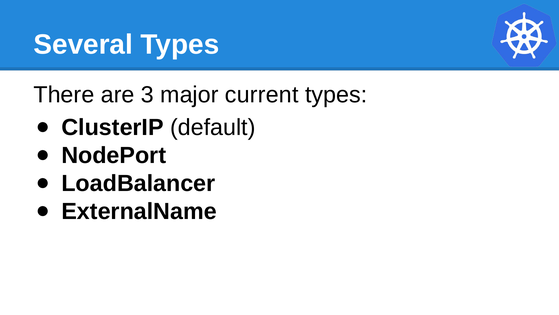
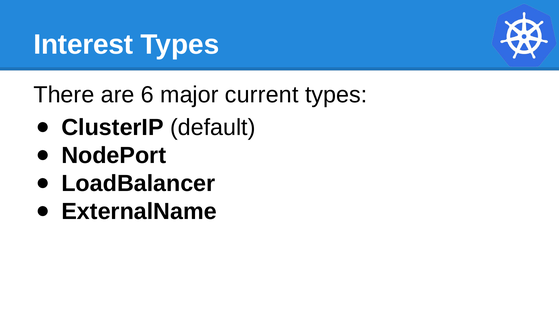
Several: Several -> Interest
3: 3 -> 6
